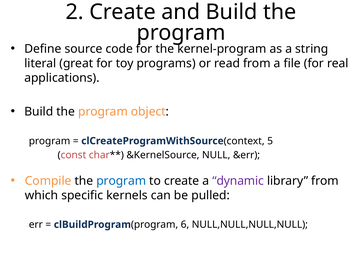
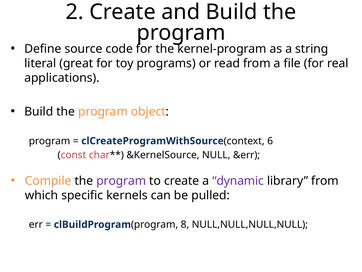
5: 5 -> 6
program at (121, 180) colour: blue -> purple
6: 6 -> 8
